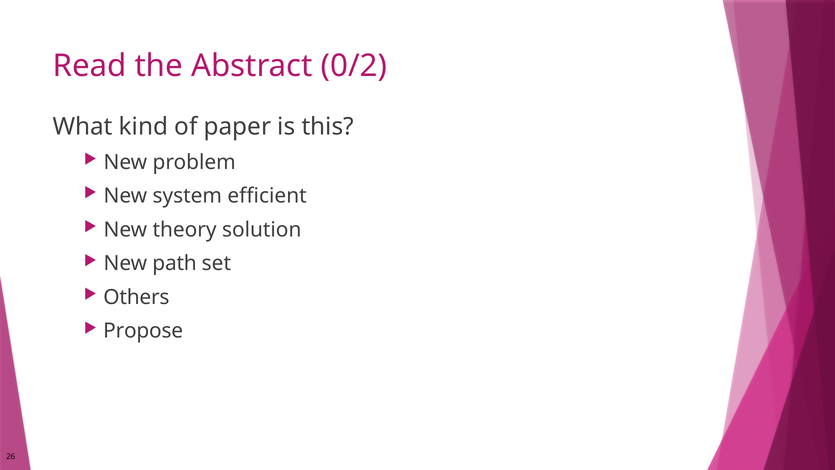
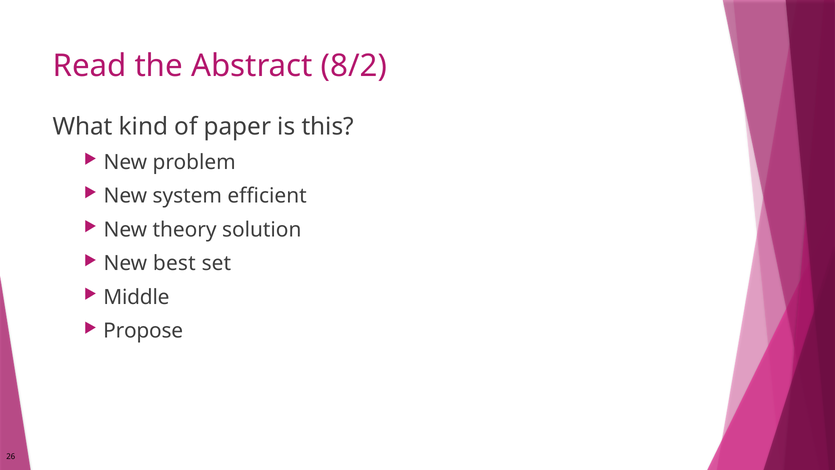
0/2: 0/2 -> 8/2
path: path -> best
Others: Others -> Middle
